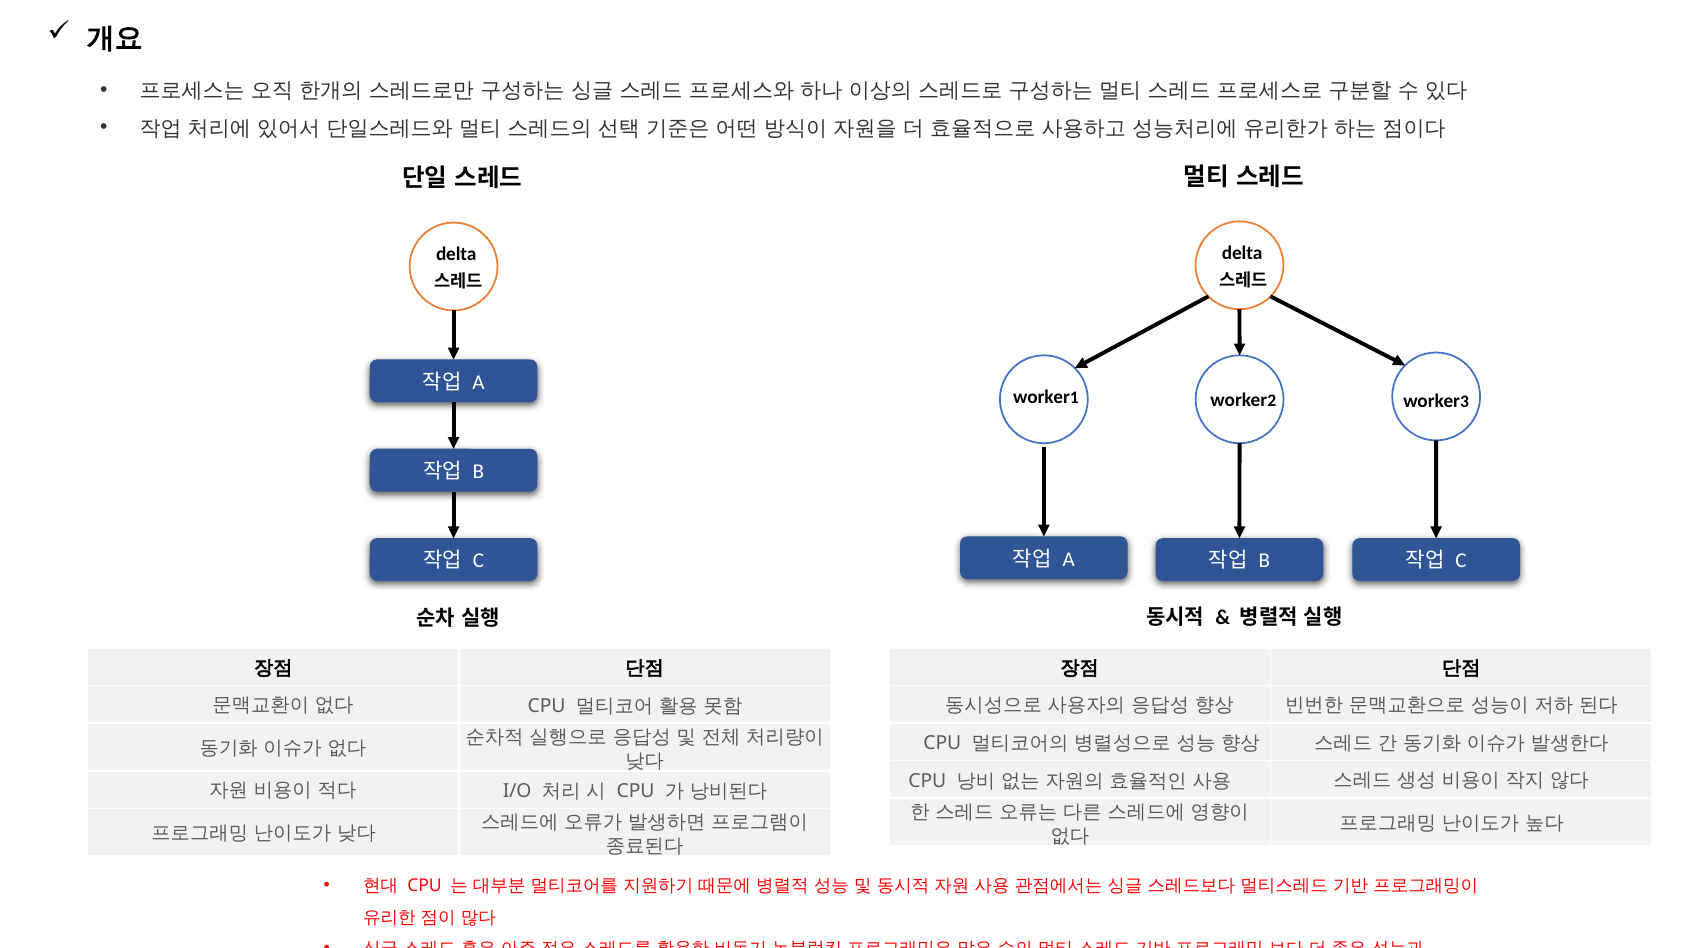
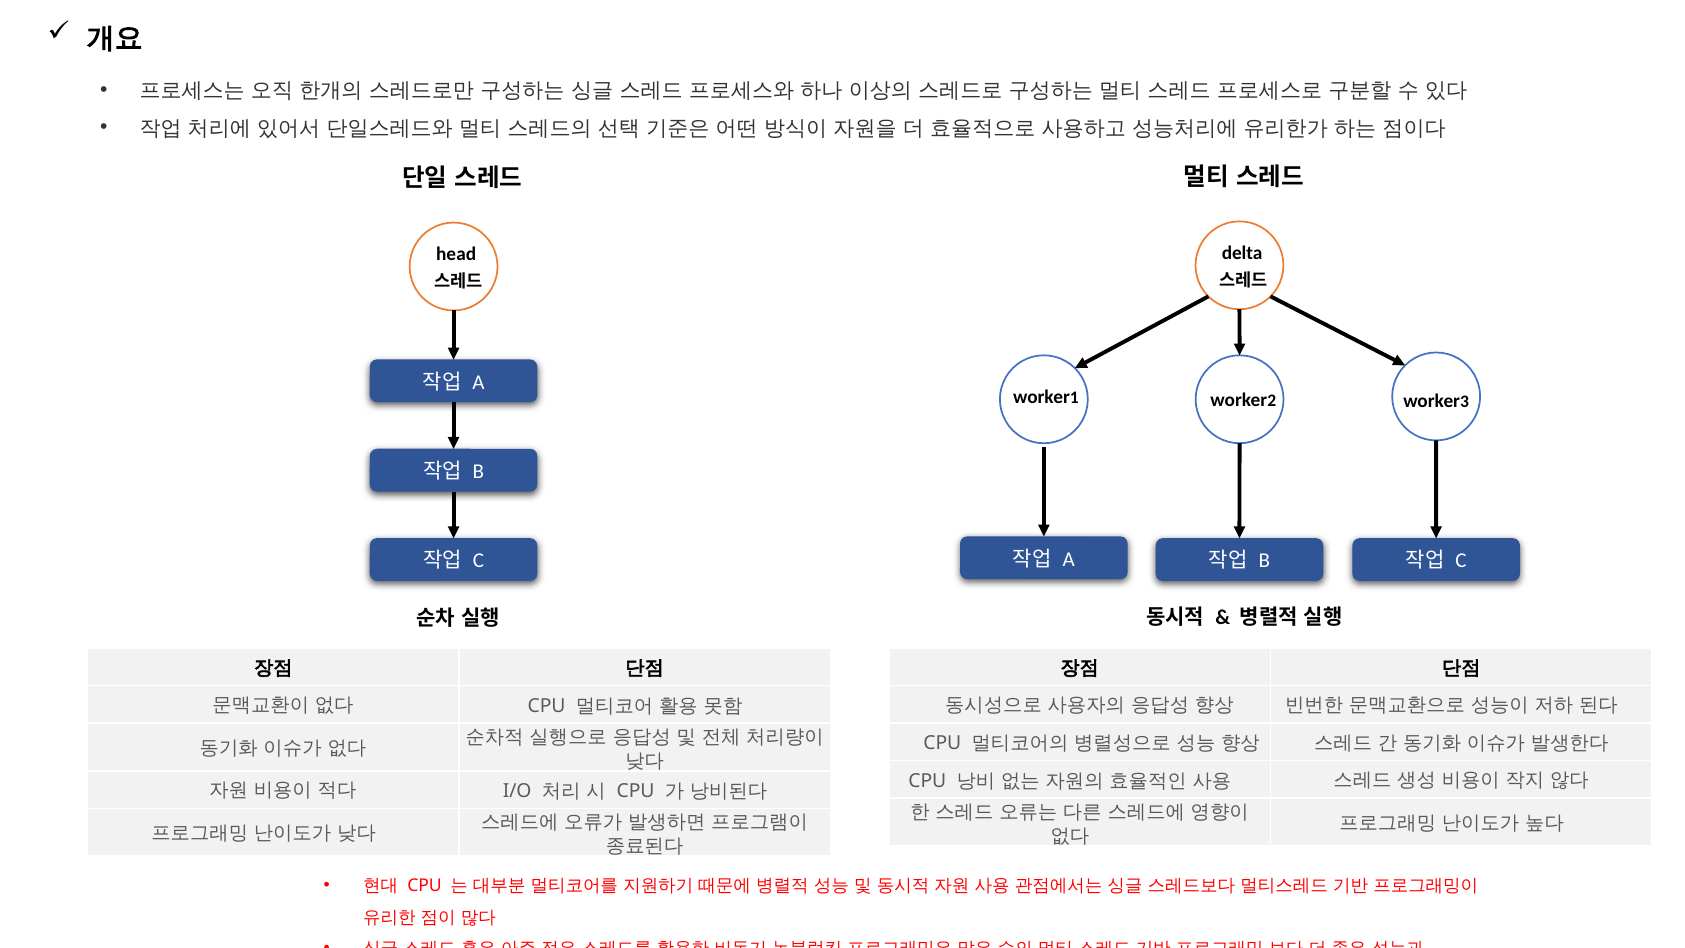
delta at (456, 254): delta -> head
